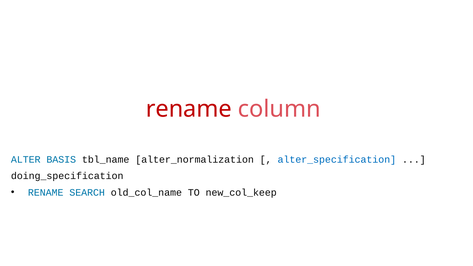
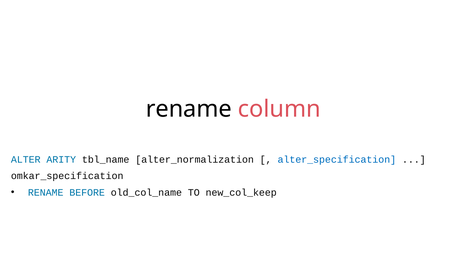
rename at (189, 109) colour: red -> black
BASIS: BASIS -> ARITY
doing_specification: doing_specification -> omkar_specification
SEARCH: SEARCH -> BEFORE
